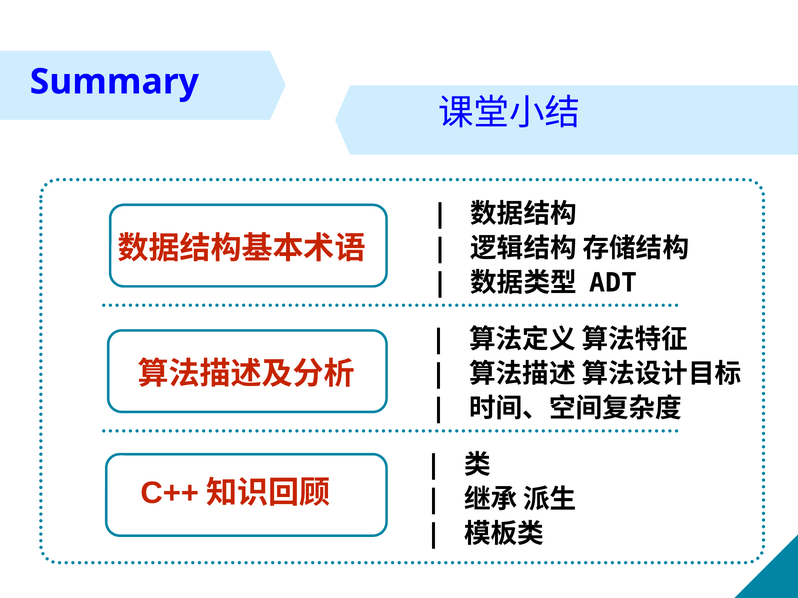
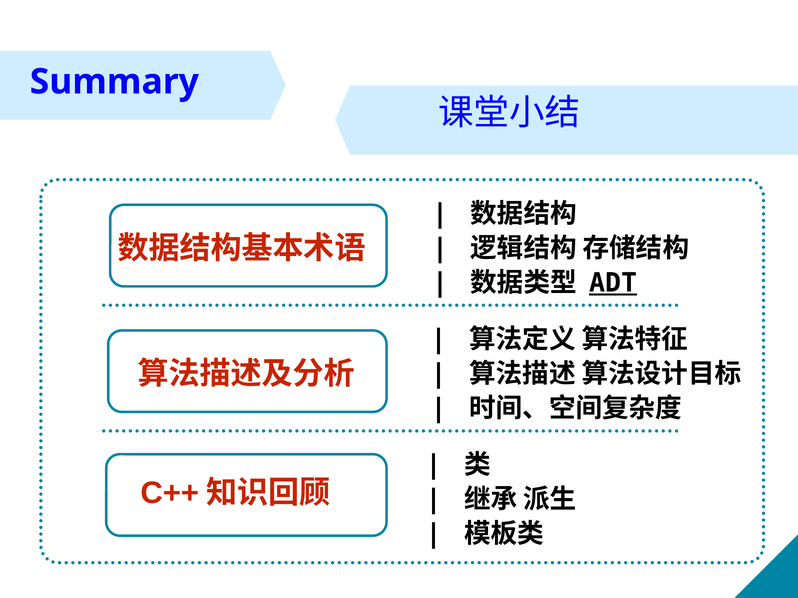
ADT underline: none -> present
